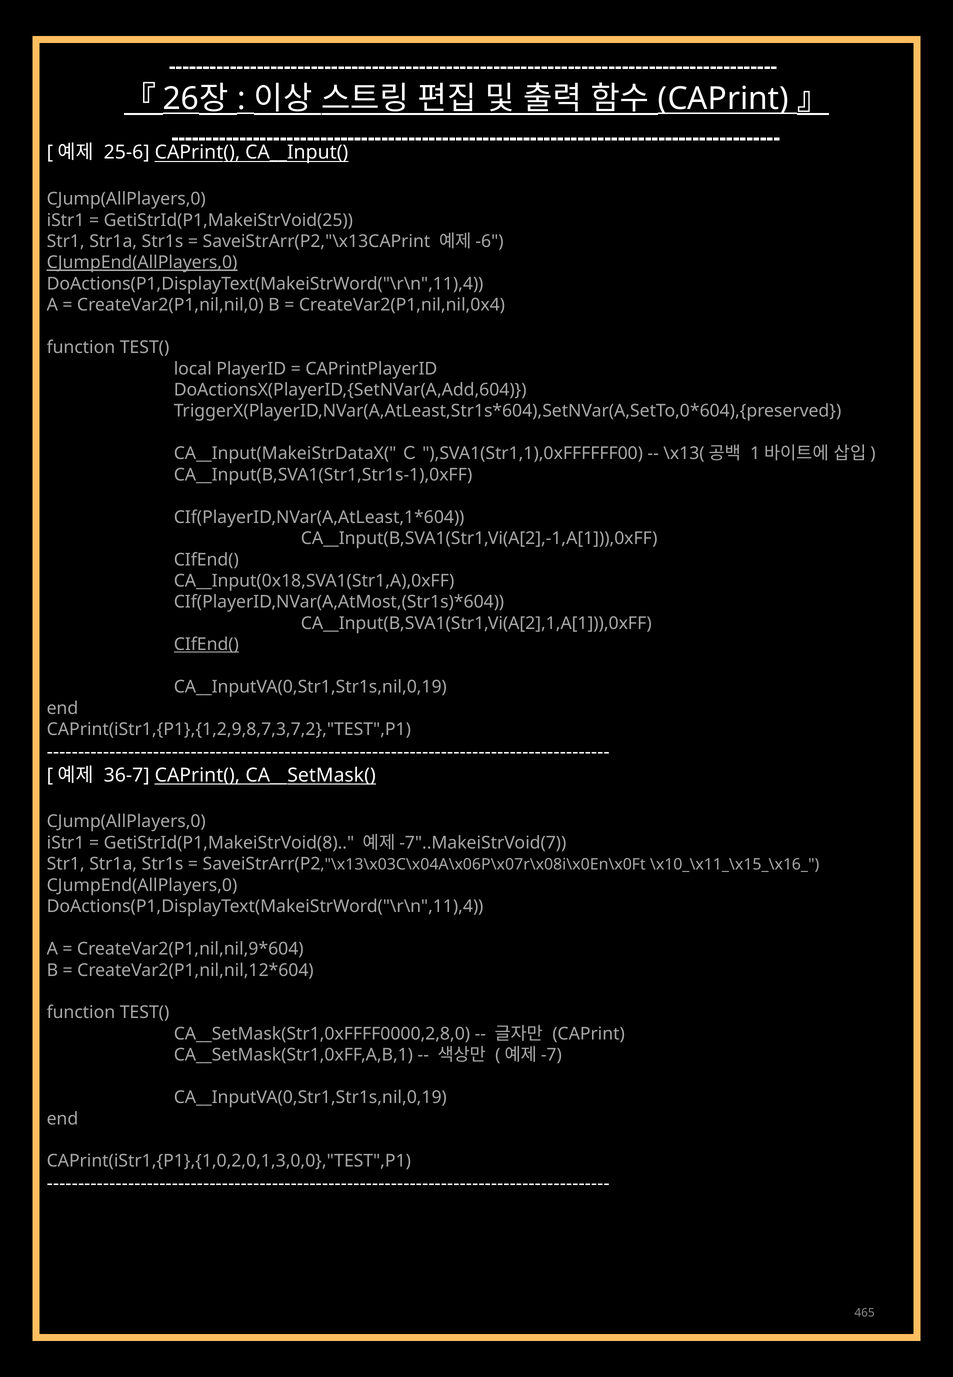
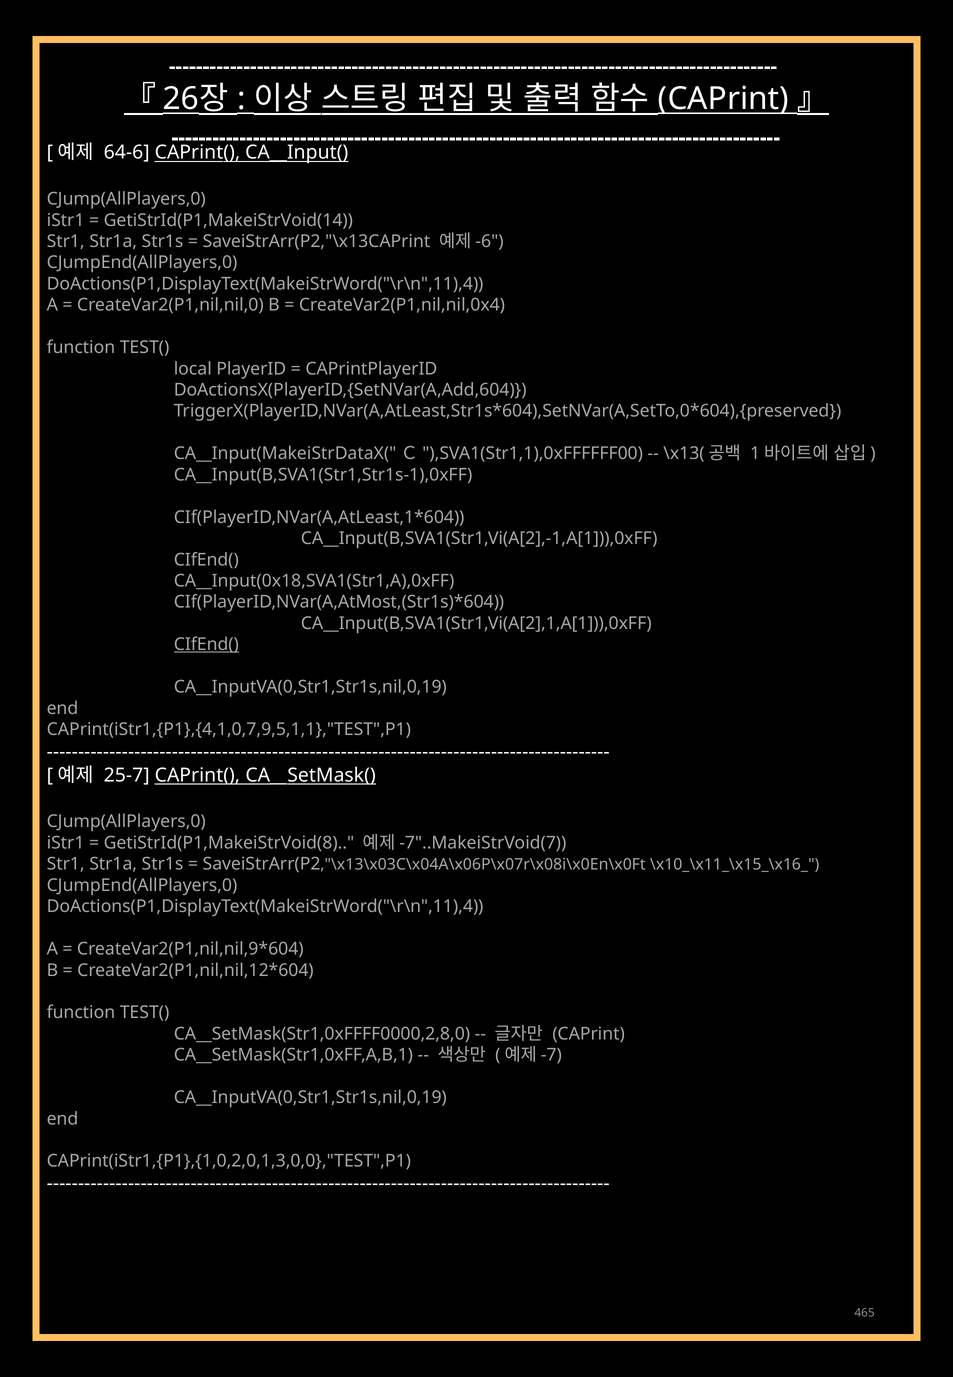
25-6: 25-6 -> 64-6
GetiStrId(P1,MakeiStrVoid(25: GetiStrId(P1,MakeiStrVoid(25 -> GetiStrId(P1,MakeiStrVoid(14
CJumpEnd(AllPlayers,0 at (142, 263) underline: present -> none
CAPrint(iStr1,{P1},{1,2,9,8,7,3,7,2},"TEST",P1: CAPrint(iStr1,{P1},{1,2,9,8,7,3,7,2},"TEST",P1 -> CAPrint(iStr1,{P1},{4,1,0,7,9,5,1,1},"TEST",P1
36-7: 36-7 -> 25-7
